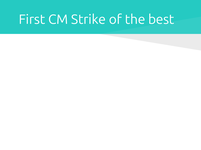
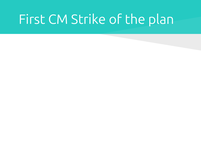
best: best -> plan
